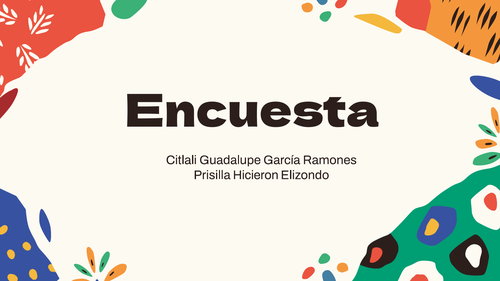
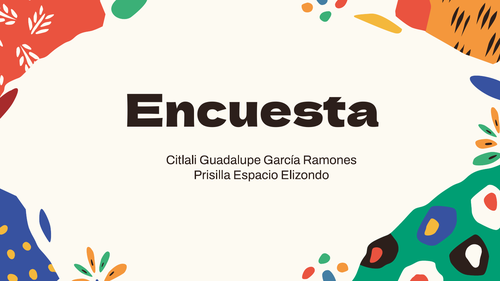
Hicieron: Hicieron -> Espacio
